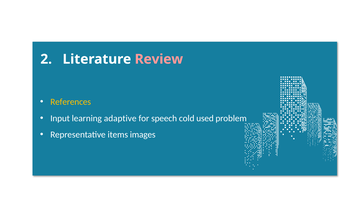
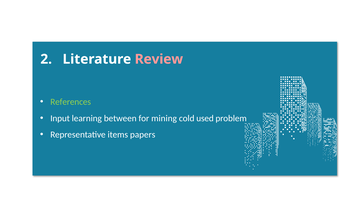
References colour: yellow -> light green
adaptive: adaptive -> between
speech: speech -> mining
images: images -> papers
